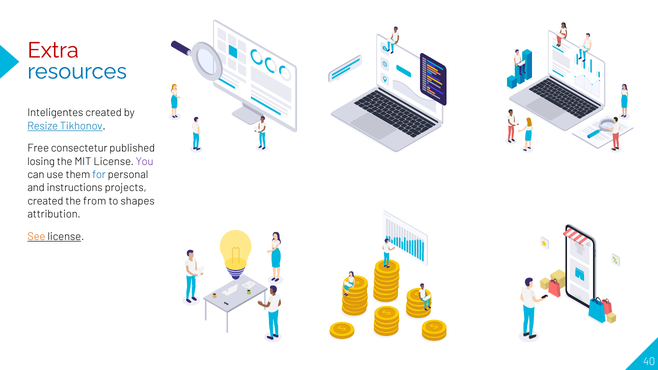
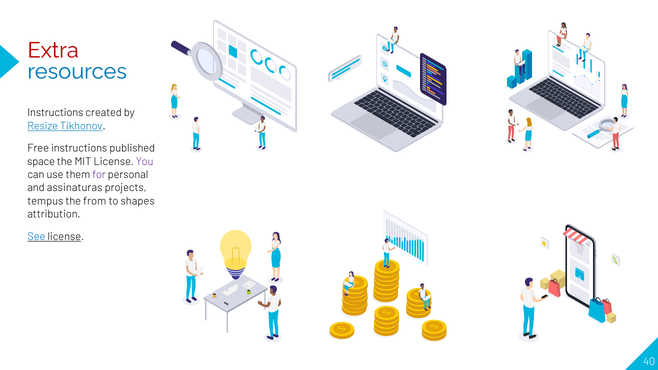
Inteligentes at (55, 113): Inteligentes -> Instructions
Free consectetur: consectetur -> instructions
losing: losing -> space
for colour: blue -> purple
instructions: instructions -> assinaturas
created at (45, 201): created -> tempus
See colour: orange -> blue
